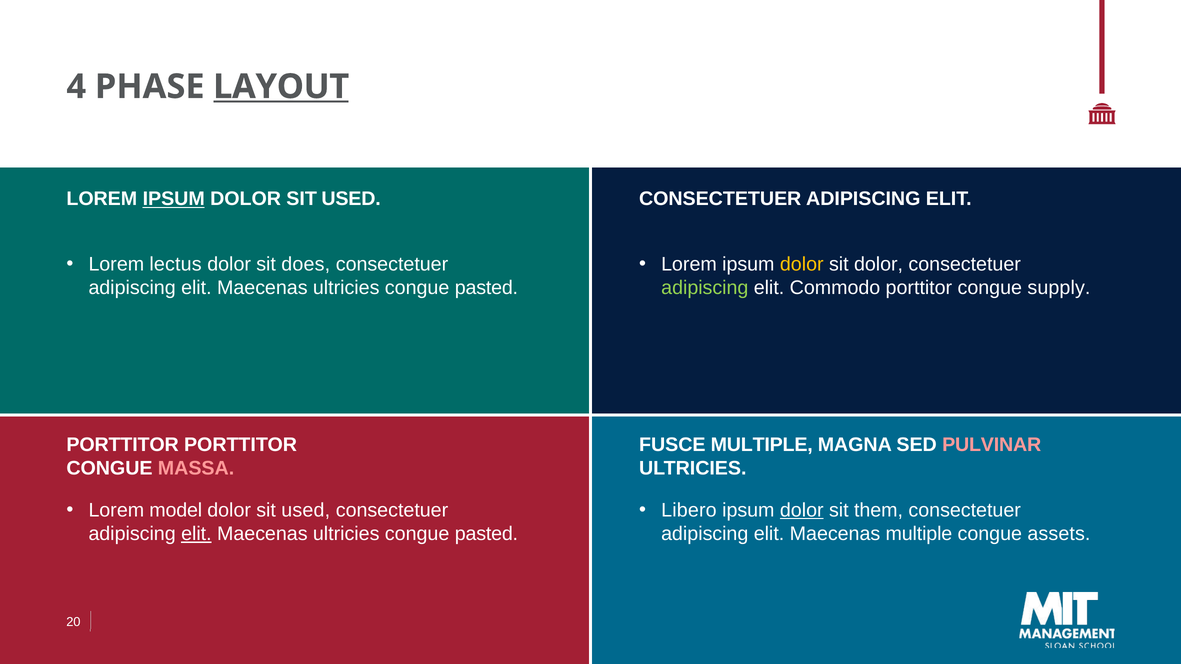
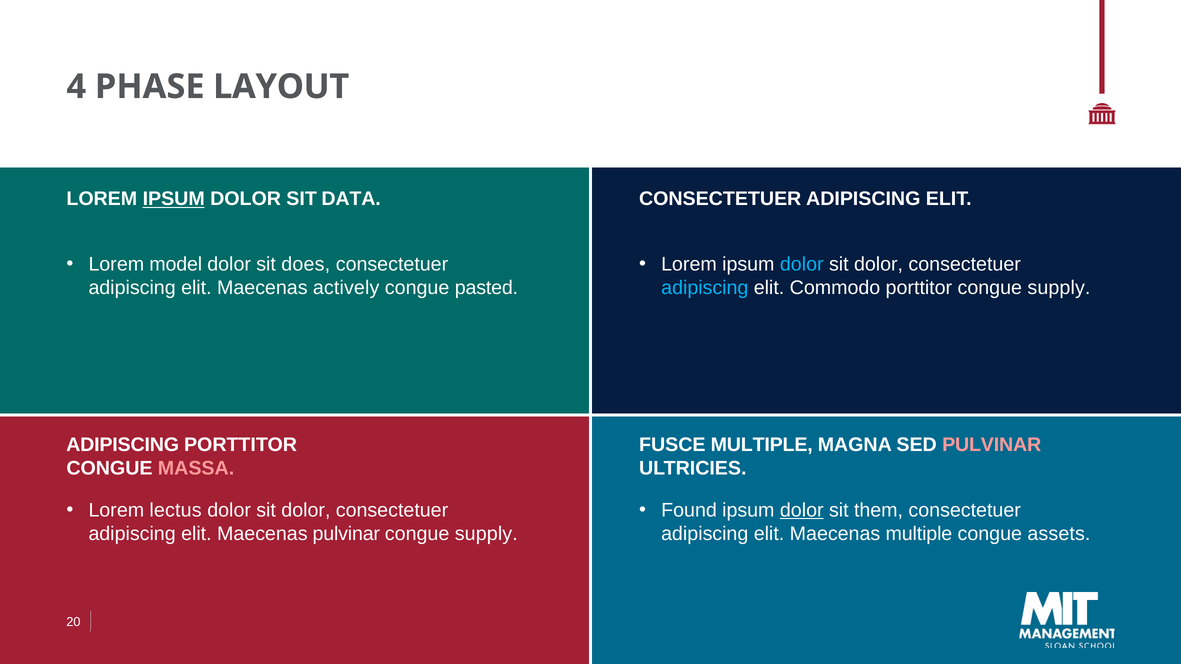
LAYOUT underline: present -> none
USED at (351, 199): USED -> DATA
lectus: lectus -> model
dolor at (802, 265) colour: yellow -> light blue
ultricies at (346, 288): ultricies -> actively
adipiscing at (705, 288) colour: light green -> light blue
PORTTITOR at (123, 445): PORTTITOR -> ADIPISCING
model: model -> lectus
used at (306, 510): used -> dolor
Libero: Libero -> Found
elit at (196, 534) underline: present -> none
ultricies at (346, 534): ultricies -> pulvinar
pasted at (486, 534): pasted -> supply
